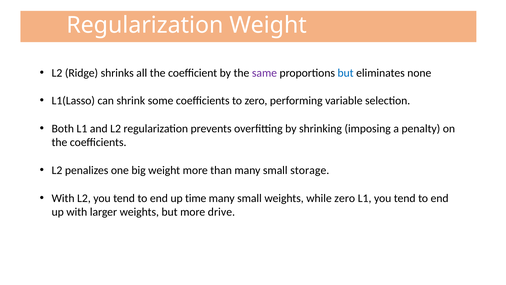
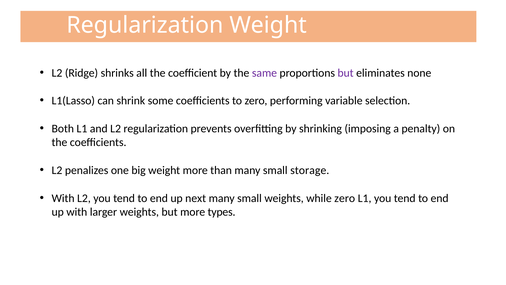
but at (346, 73) colour: blue -> purple
time: time -> next
drive: drive -> types
